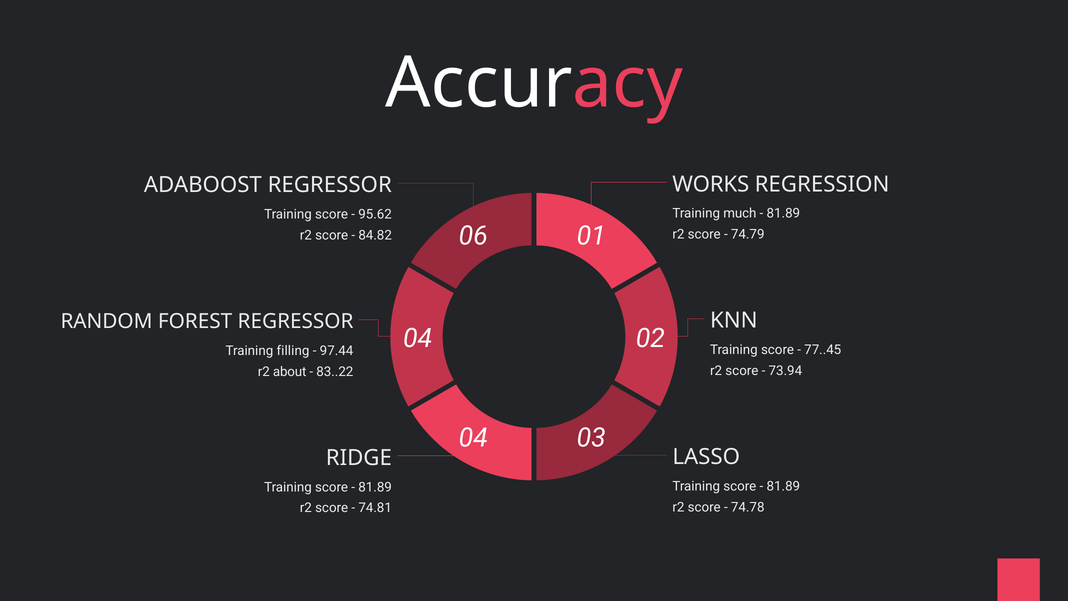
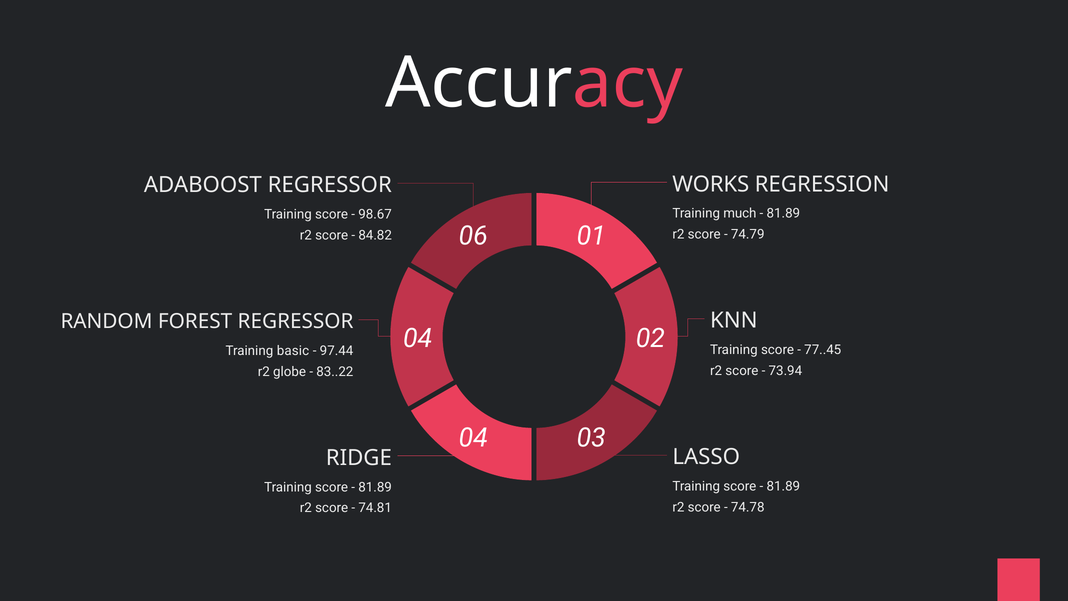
95.62: 95.62 -> 98.67
filling: filling -> basic
about: about -> globe
